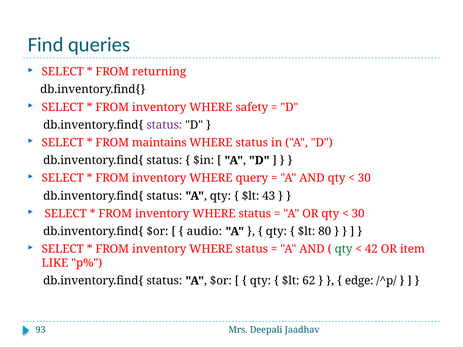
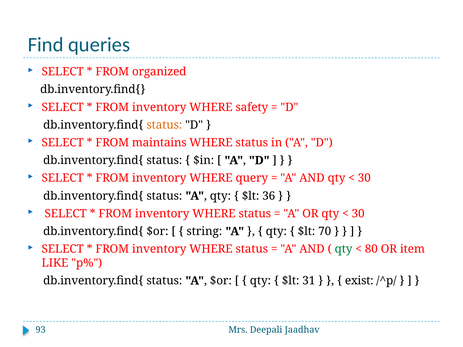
returning: returning -> organized
status at (164, 125) colour: purple -> orange
43: 43 -> 36
audio: audio -> string
80: 80 -> 70
42: 42 -> 80
62: 62 -> 31
edge: edge -> exist
